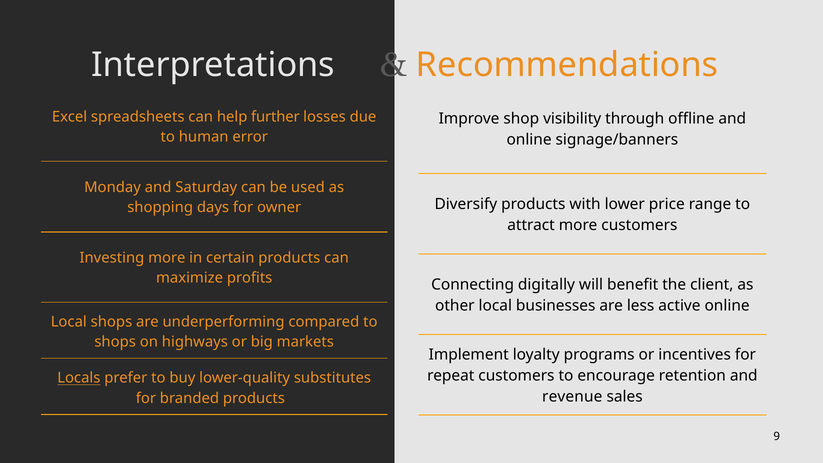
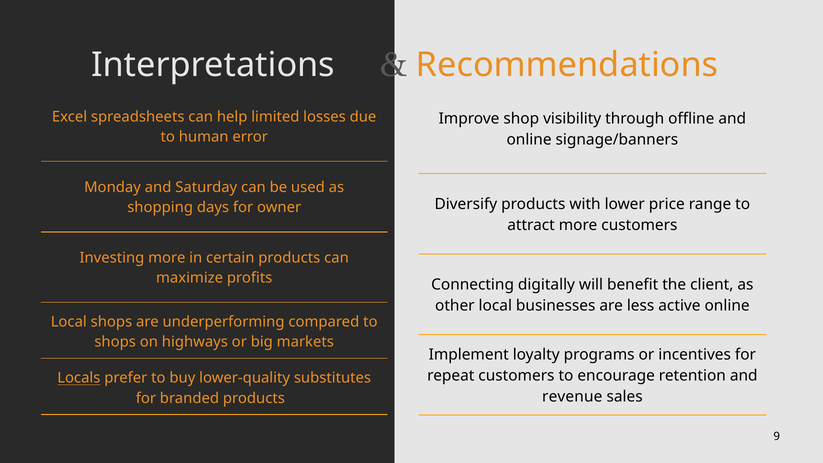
further: further -> limited
